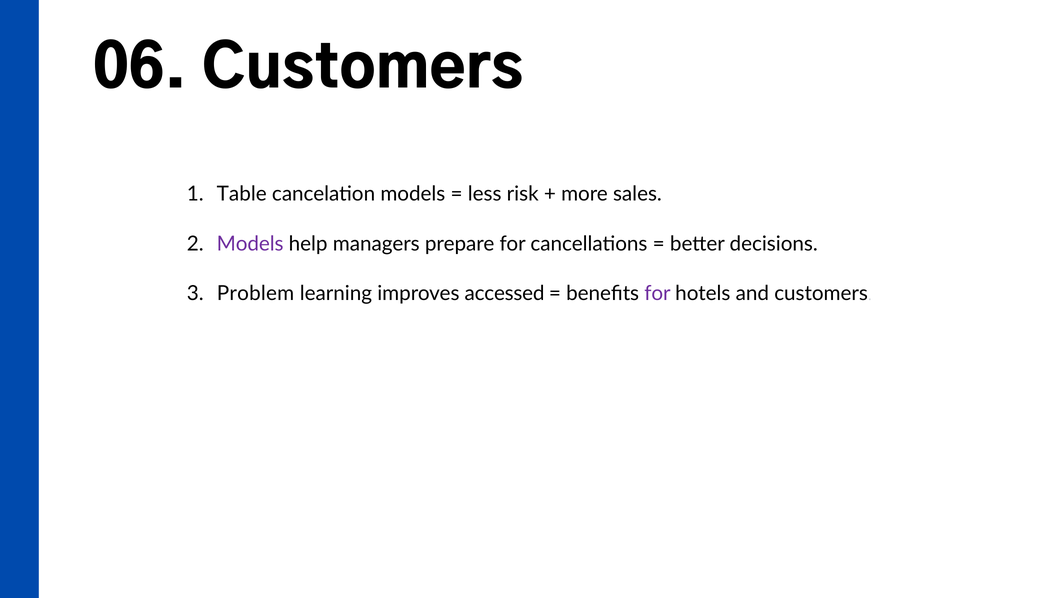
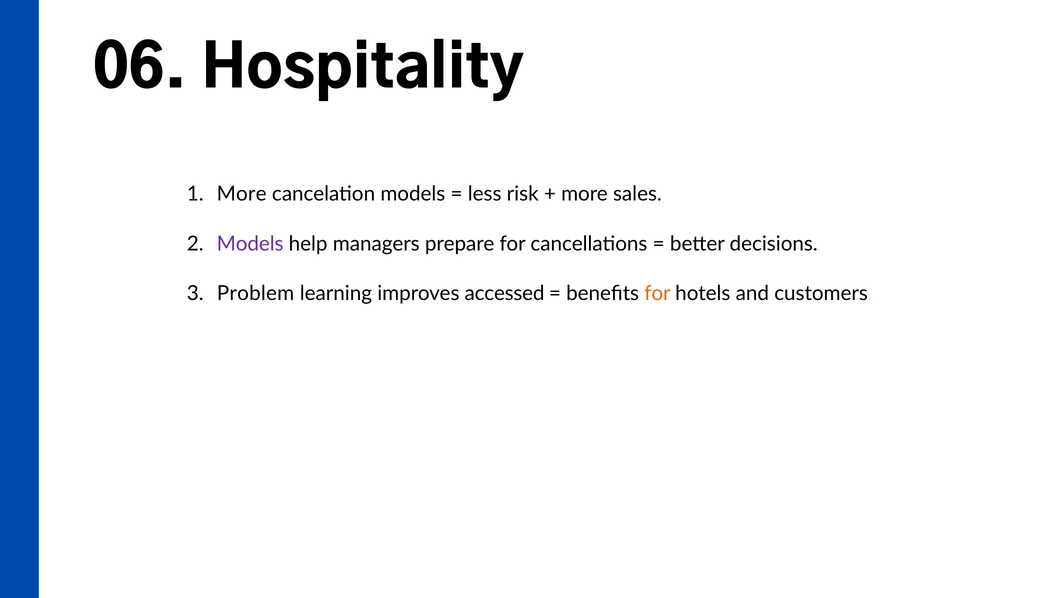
06 Customers: Customers -> Hospitality
Table at (242, 194): Table -> More
for at (657, 293) colour: purple -> orange
